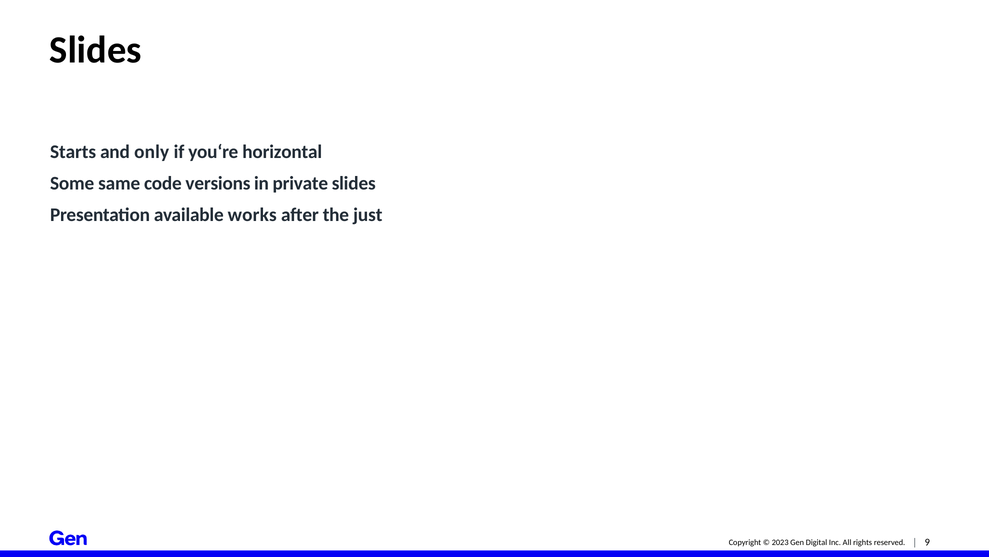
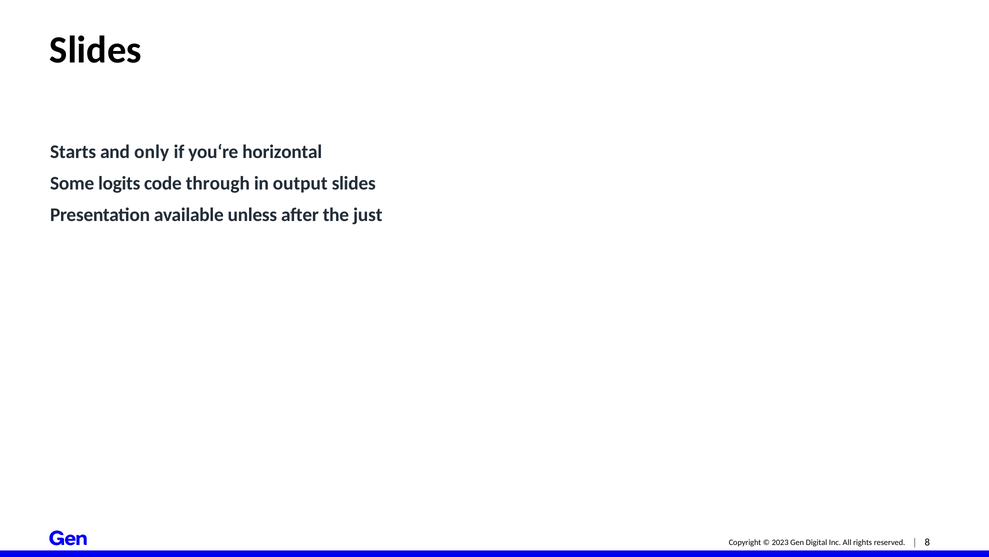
same: same -> logits
versions: versions -> through
private: private -> output
works: works -> unless
9: 9 -> 8
